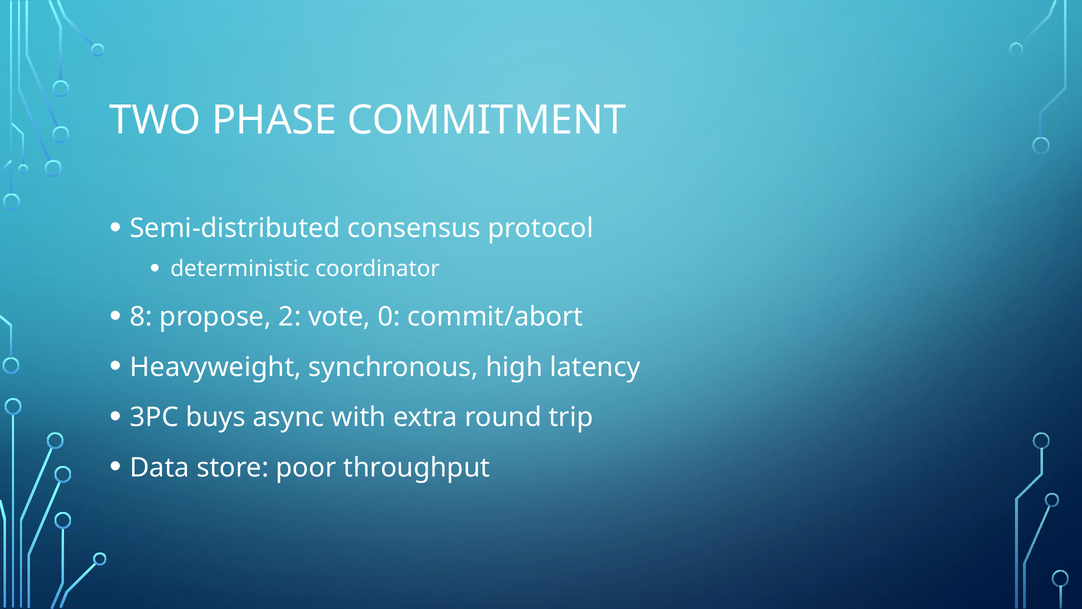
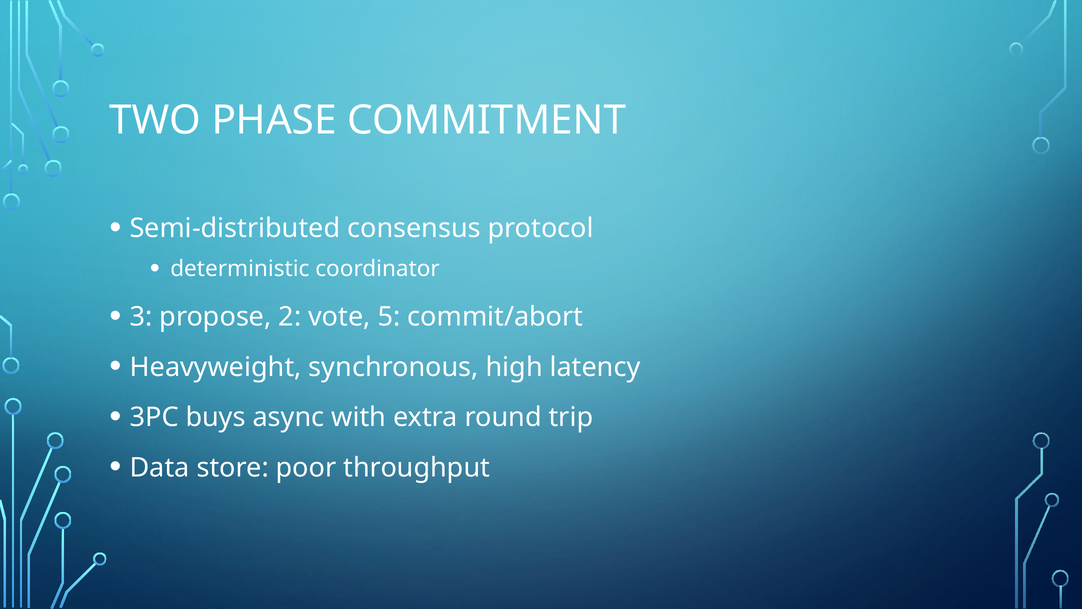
8: 8 -> 3
0: 0 -> 5
